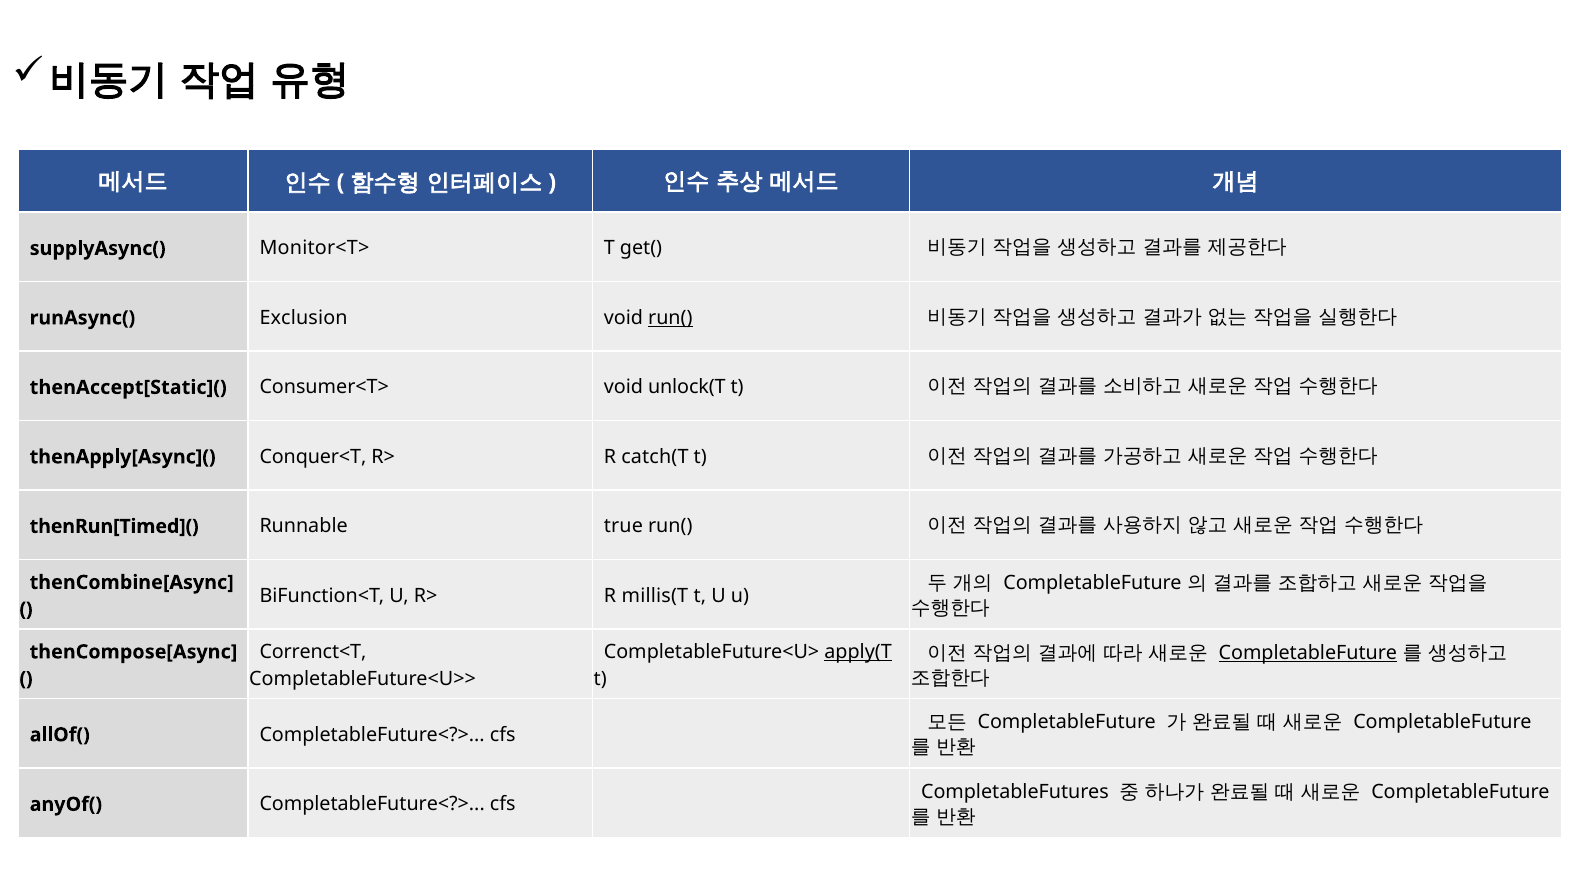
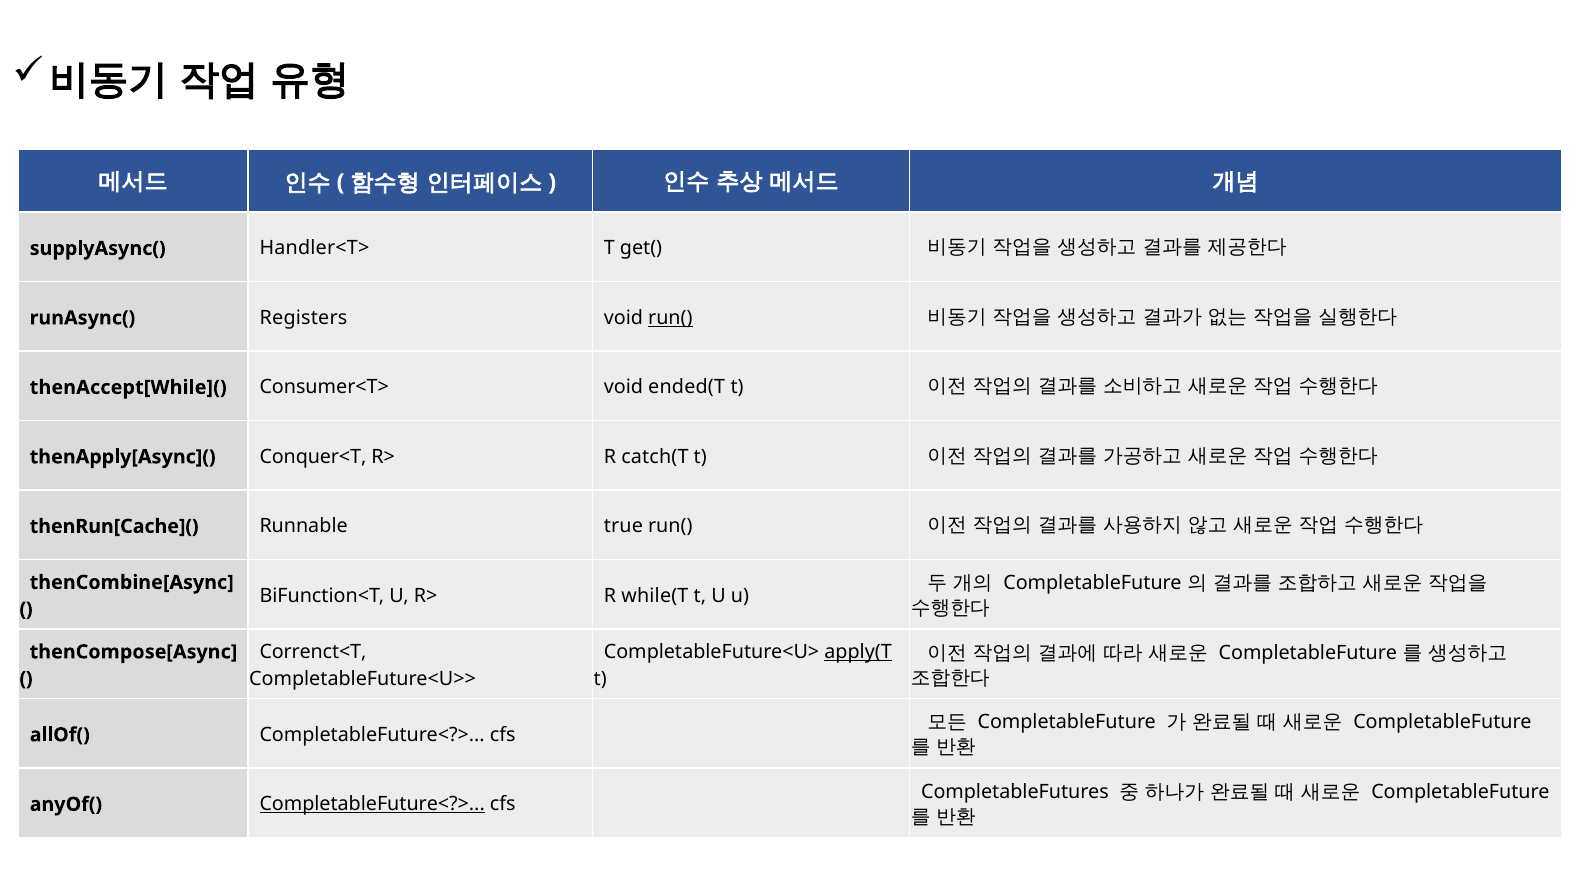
Monitor<T>: Monitor<T> -> Handler<T>
Exclusion: Exclusion -> Registers
thenAccept[Static](: thenAccept[Static]( -> thenAccept[While](
unlock(T: unlock(T -> ended(T
thenRun[Timed](: thenRun[Timed]( -> thenRun[Cache](
millis(T: millis(T -> while(T
CompletableFuture at (1308, 653) underline: present -> none
CompletableFuture<?> at (372, 805) underline: none -> present
